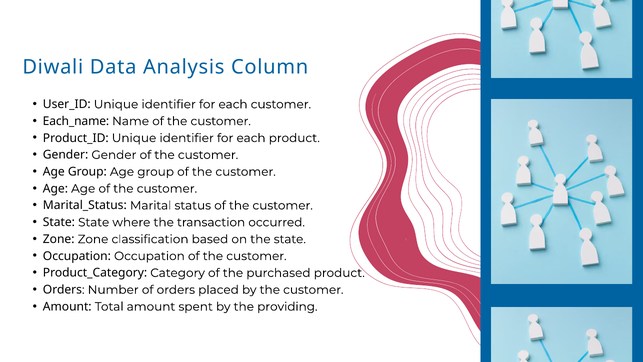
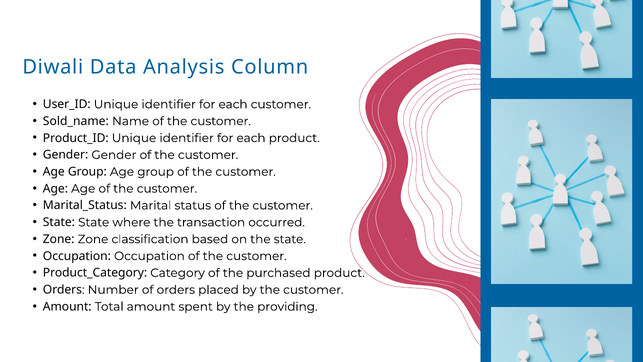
Each_name: Each_name -> Sold_name
